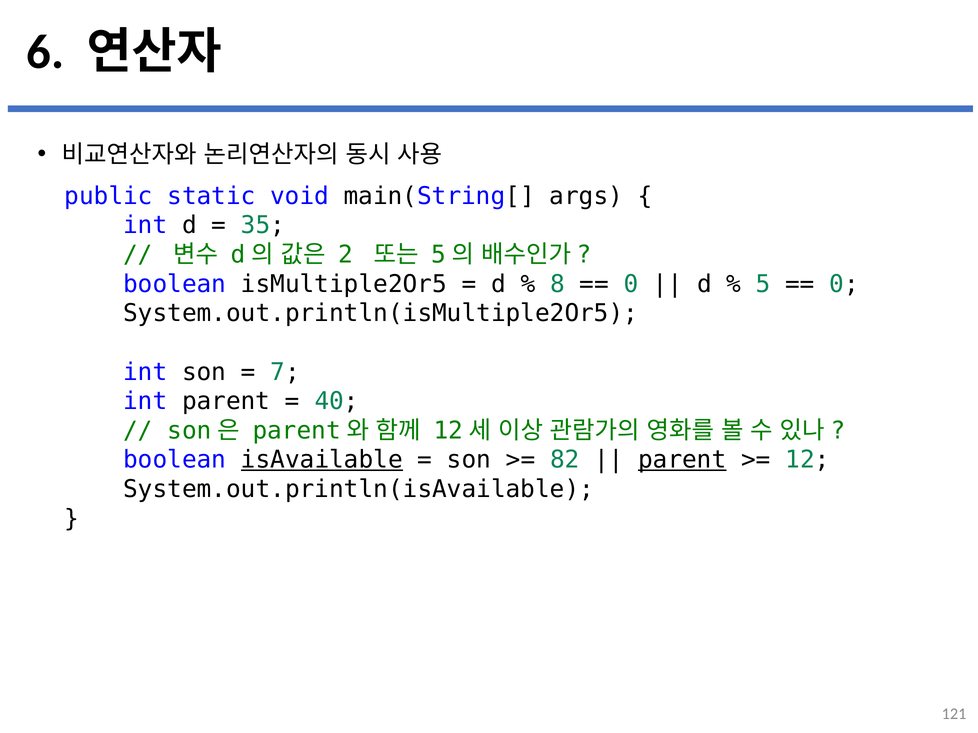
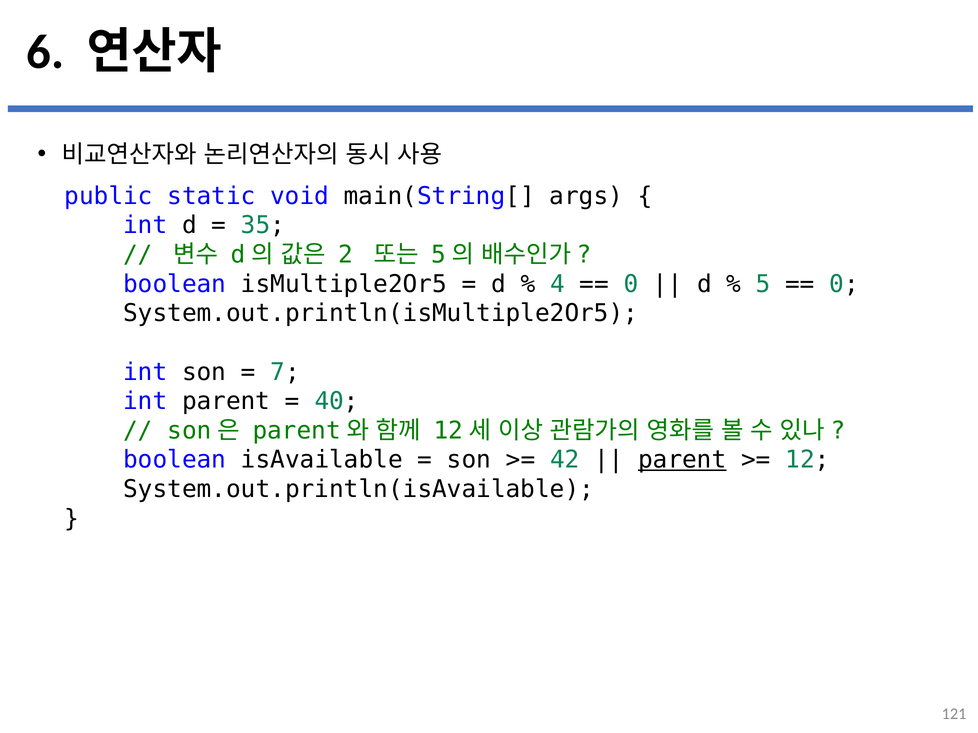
8: 8 -> 4
isAvailable underline: present -> none
82: 82 -> 42
